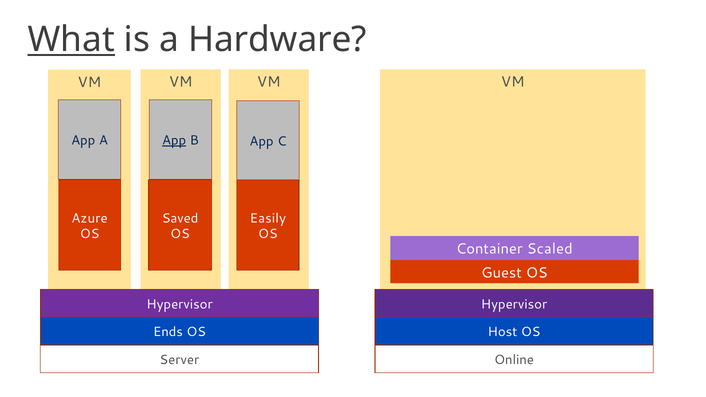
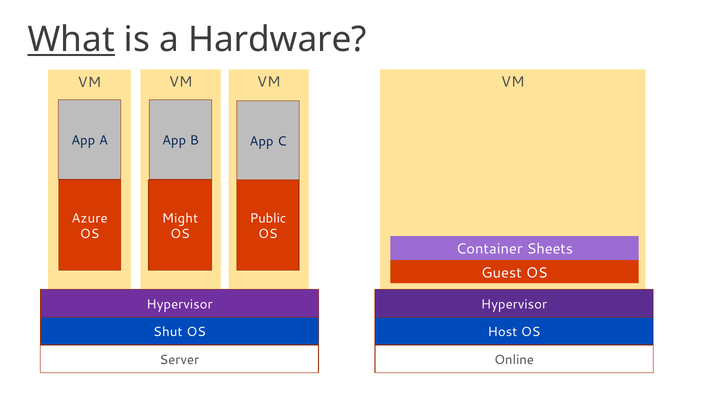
App at (174, 140) underline: present -> none
Saved: Saved -> Might
Easily: Easily -> Public
Scaled: Scaled -> Sheets
Ends: Ends -> Shut
